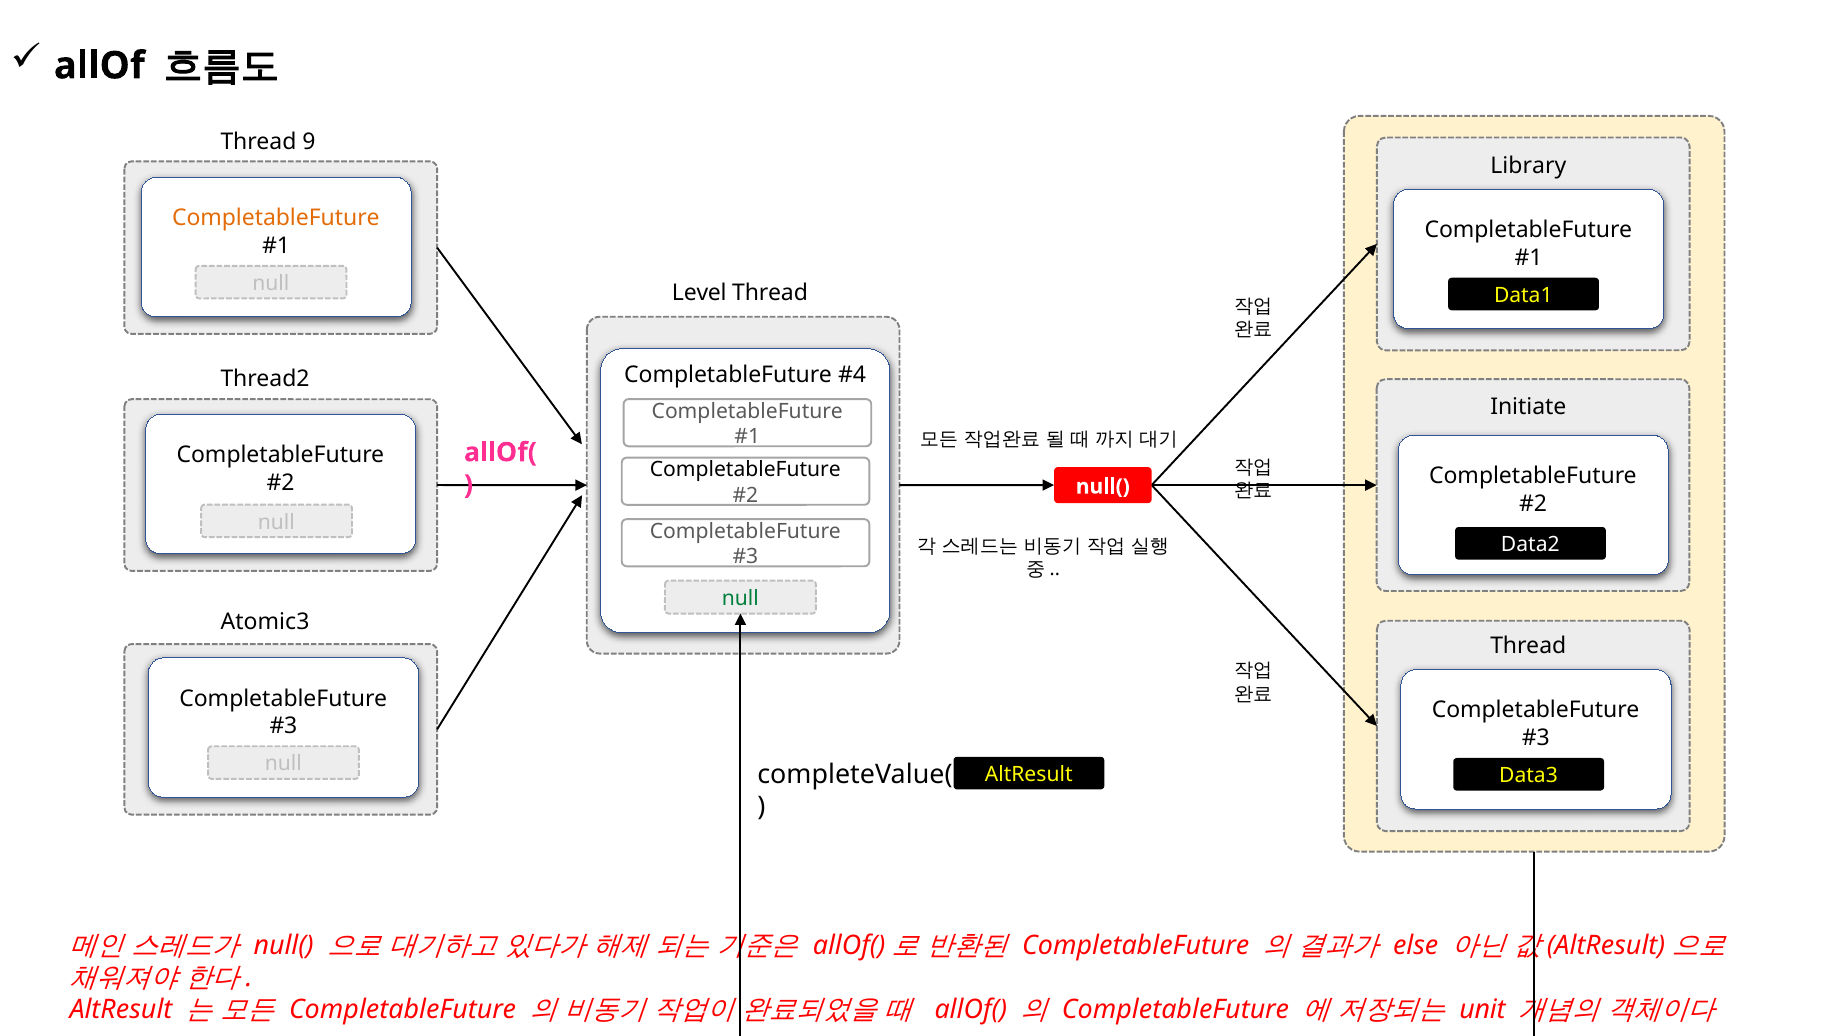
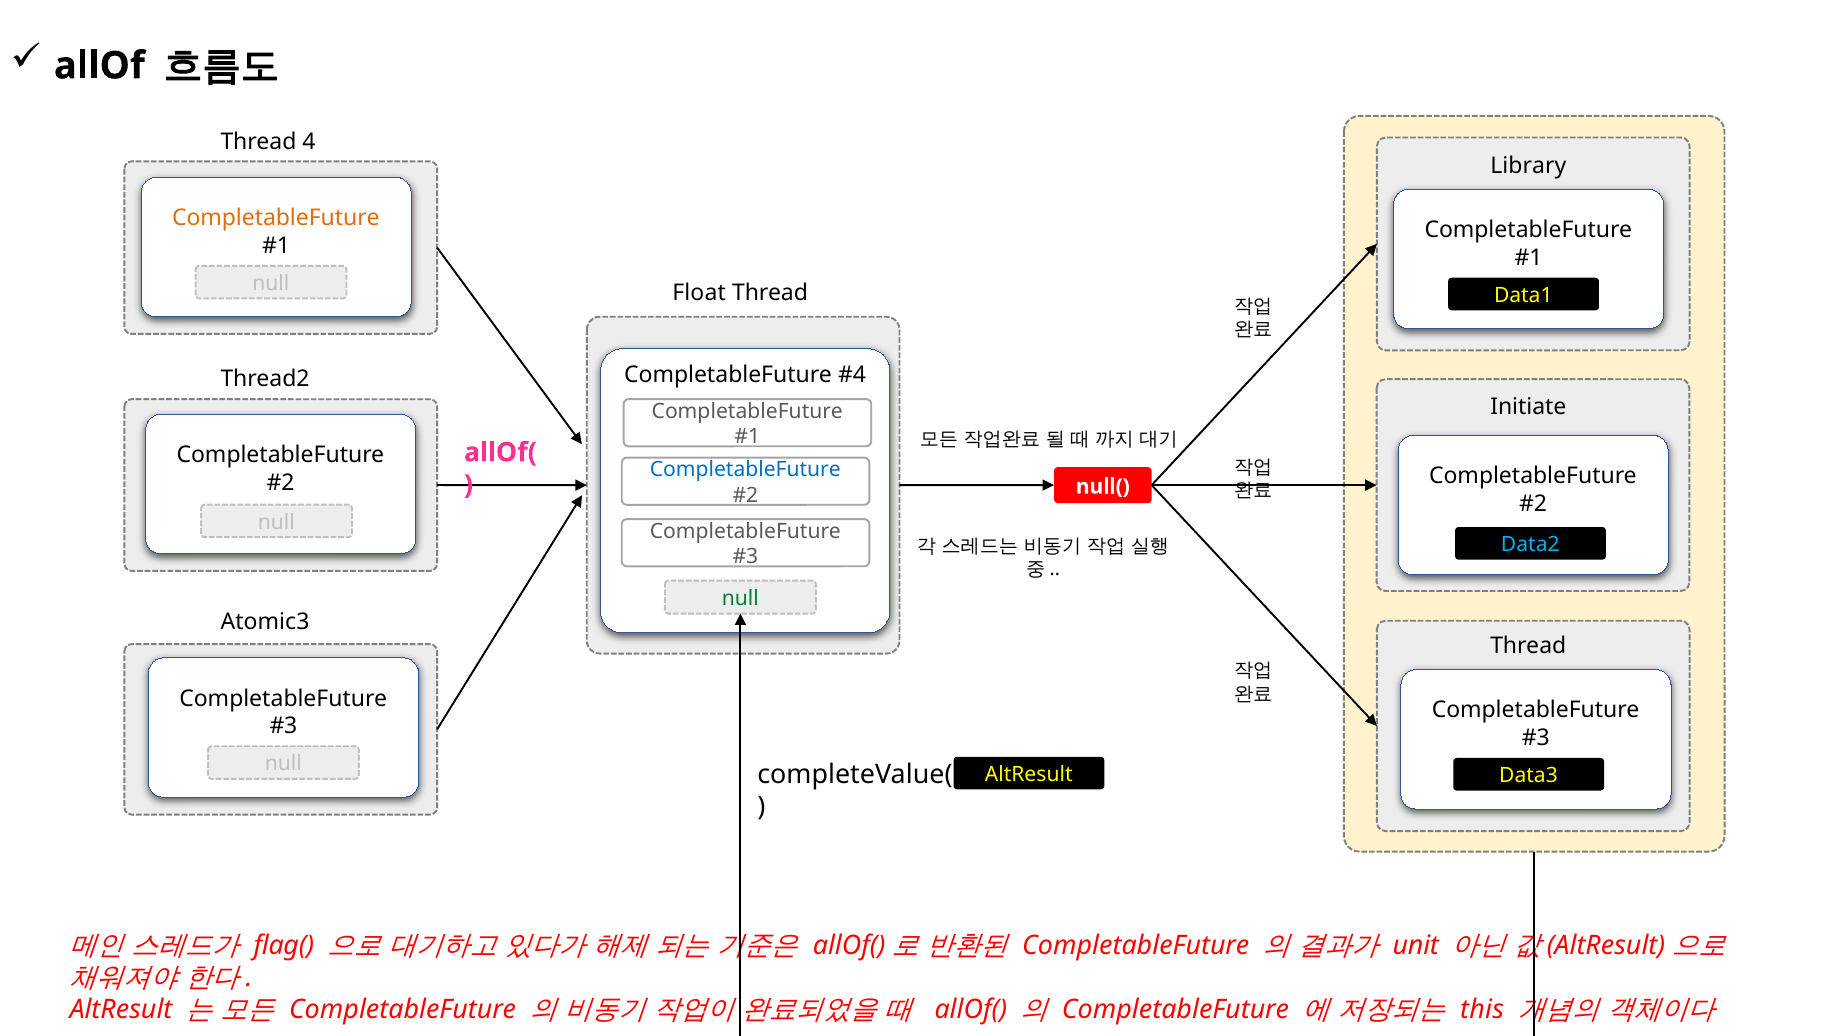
9: 9 -> 4
Level: Level -> Float
CompletableFuture at (745, 470) colour: black -> blue
Data2 colour: white -> light blue
null( at (284, 945): null( -> flag(
else: else -> unit
unit: unit -> this
